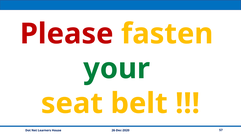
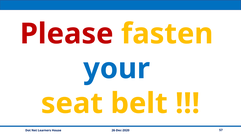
your colour: green -> blue
